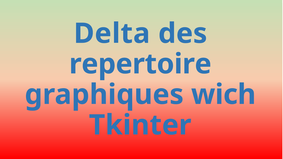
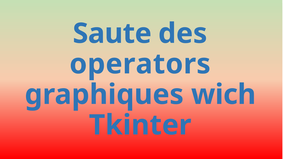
Delta: Delta -> Saute
repertoire: repertoire -> operators
